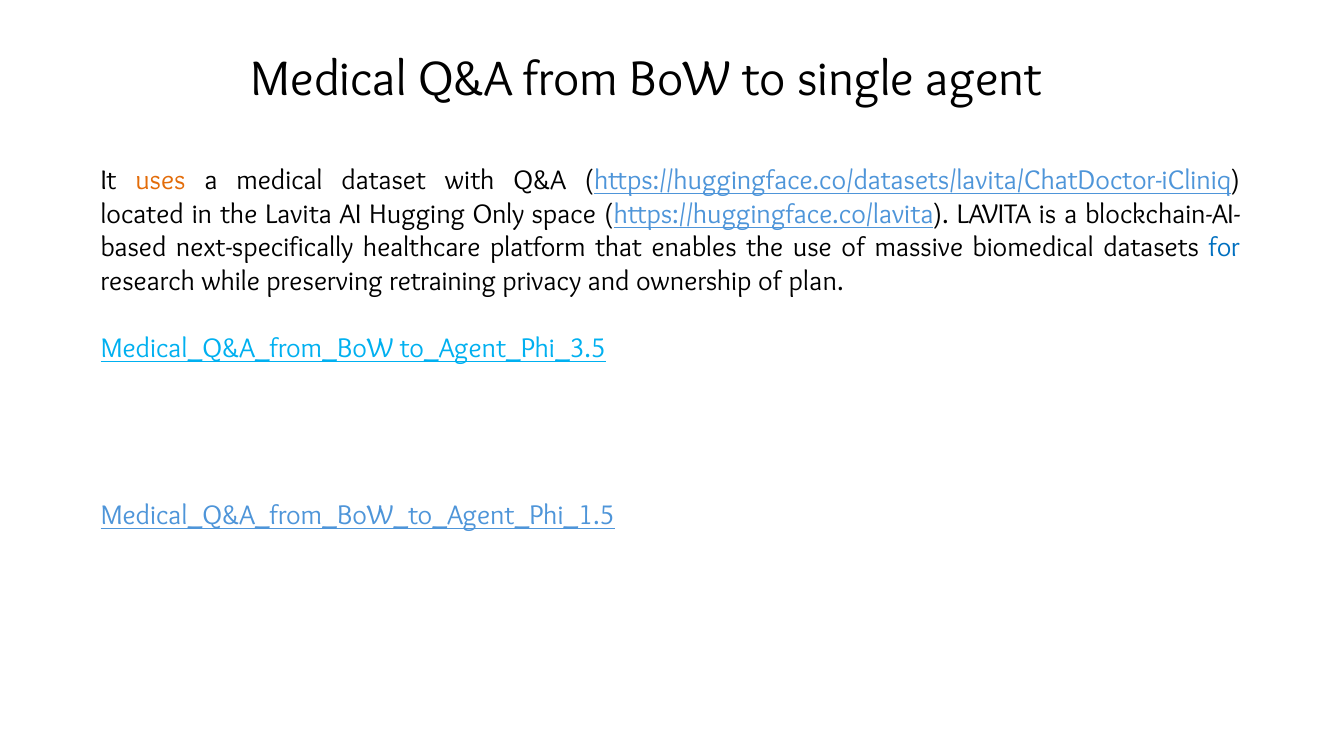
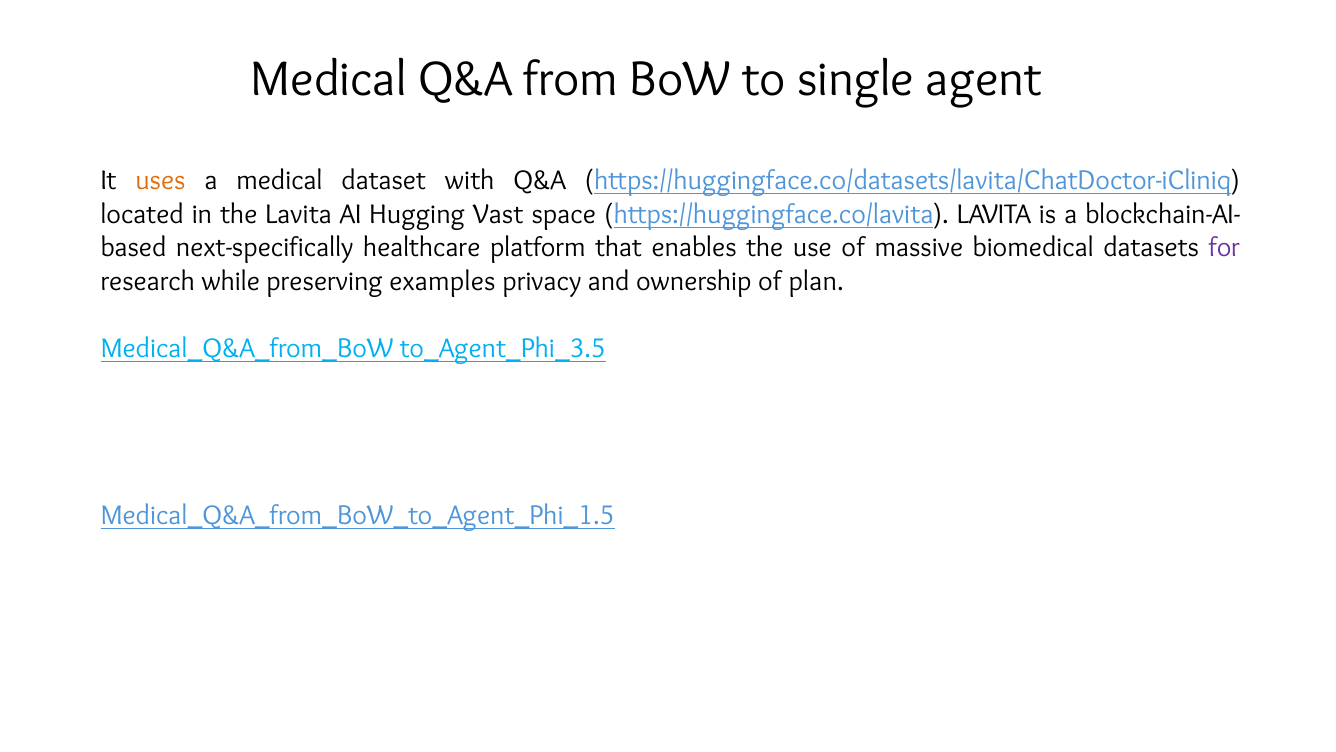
Only: Only -> Vast
for colour: blue -> purple
retraining: retraining -> examples
